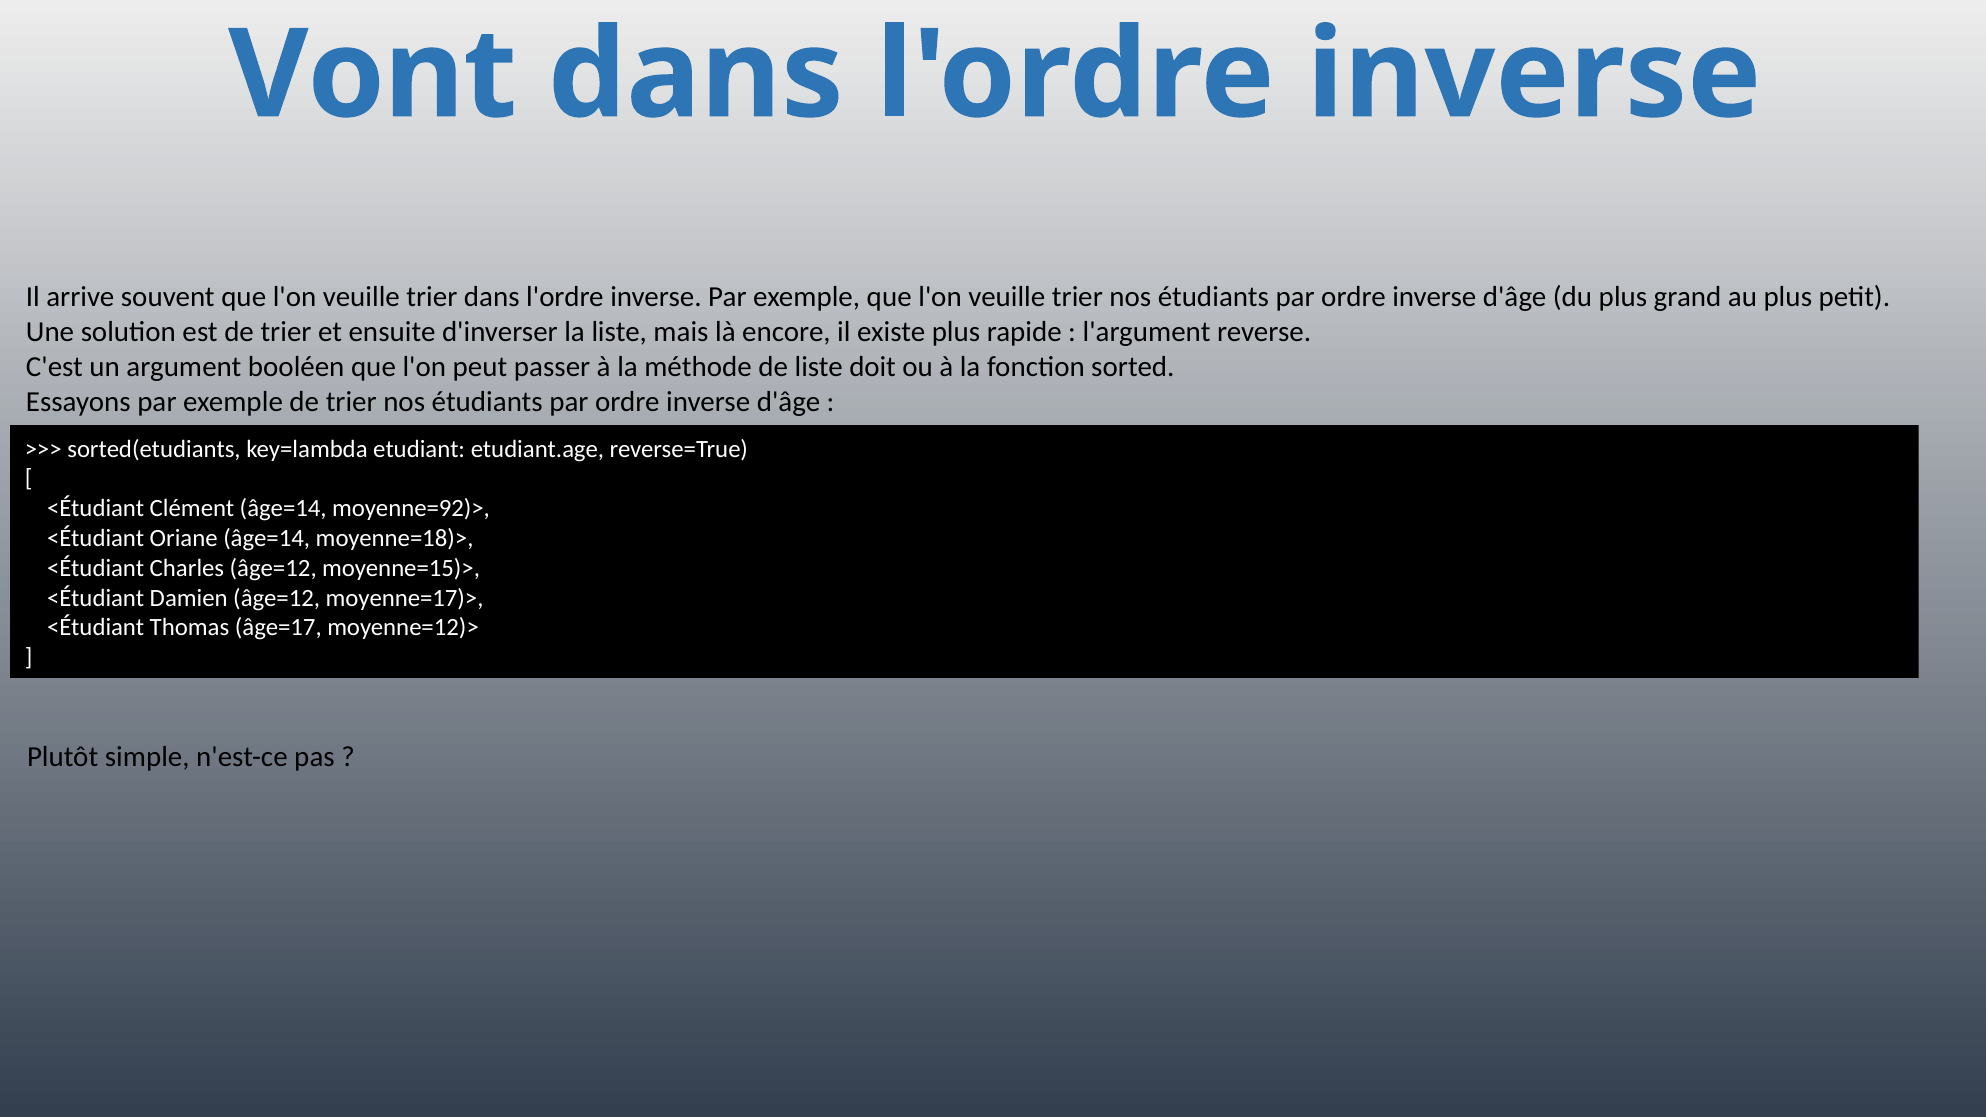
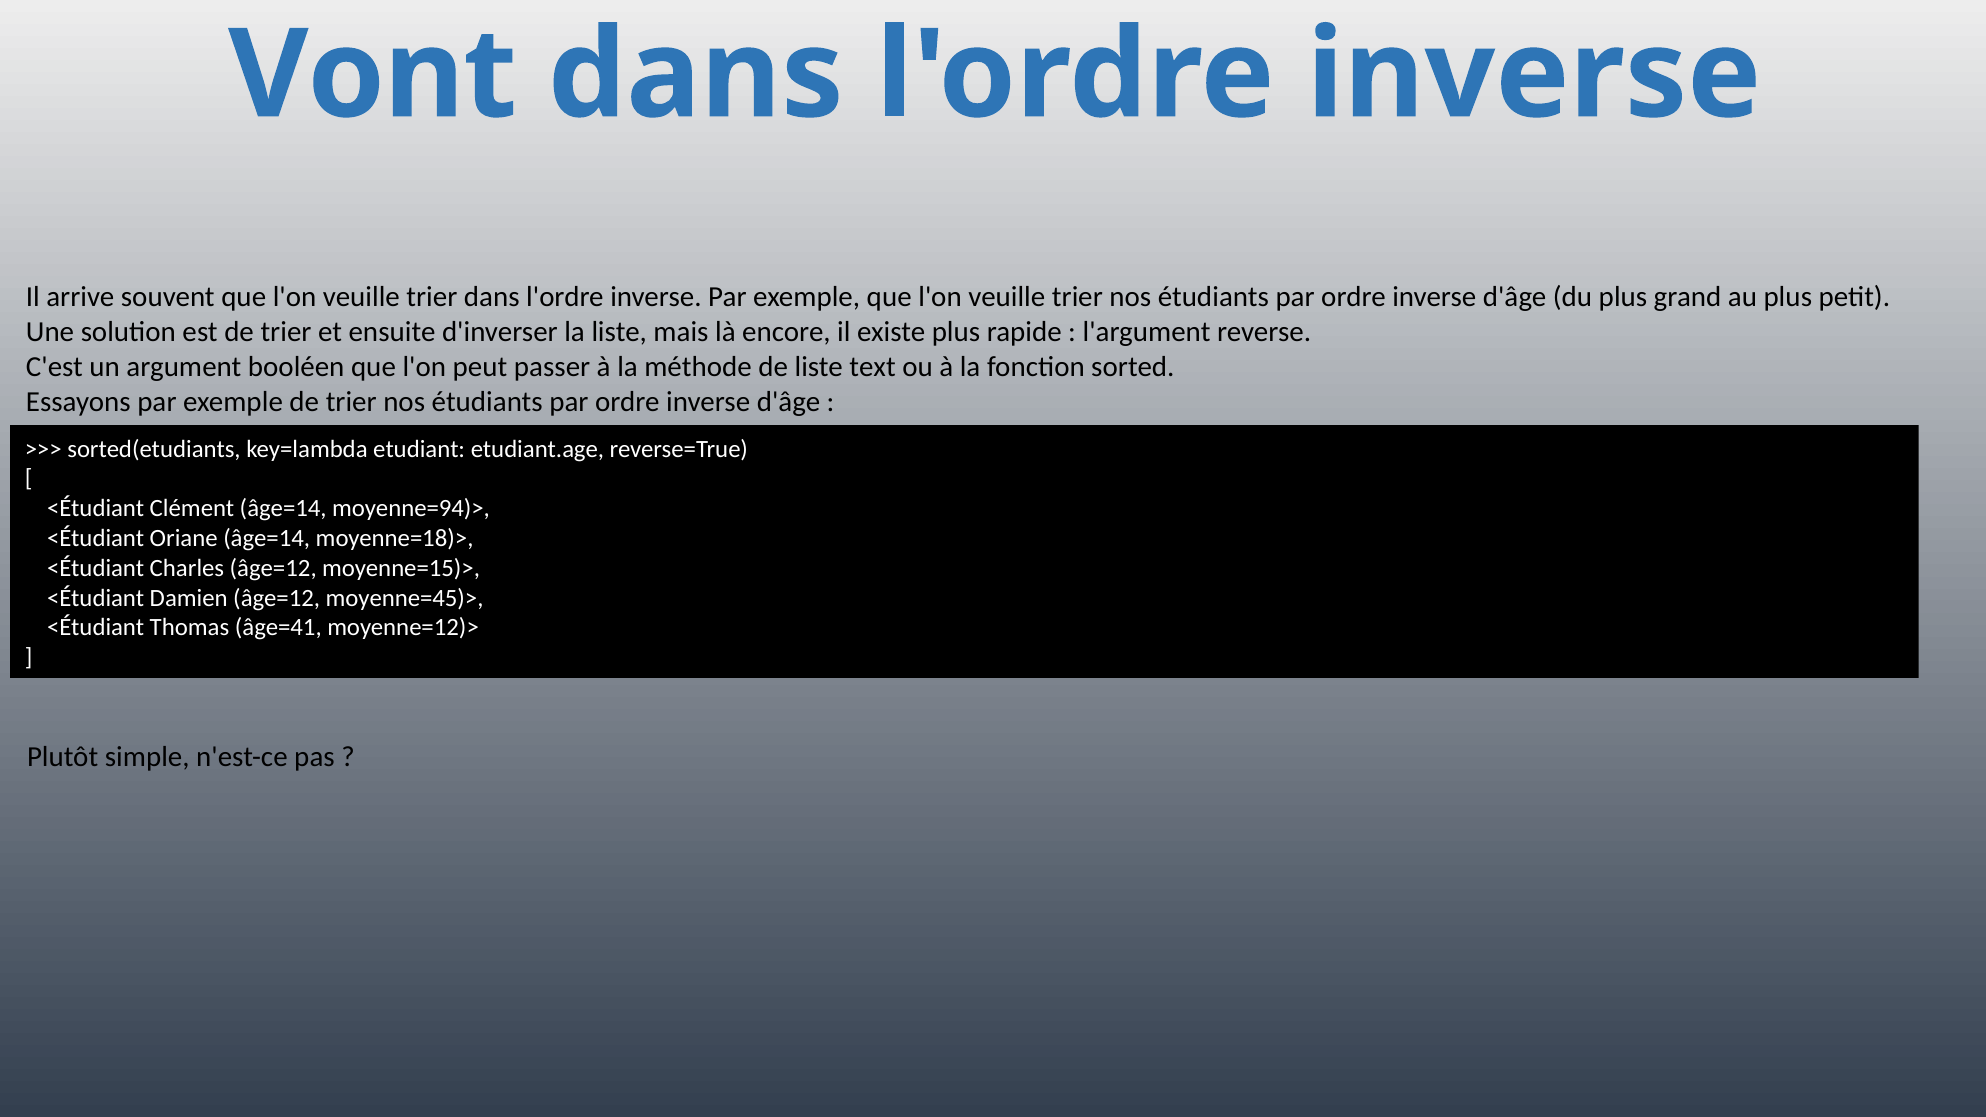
doit: doit -> text
moyenne=92)>: moyenne=92)> -> moyenne=94)>
moyenne=17)>: moyenne=17)> -> moyenne=45)>
âge=17: âge=17 -> âge=41
